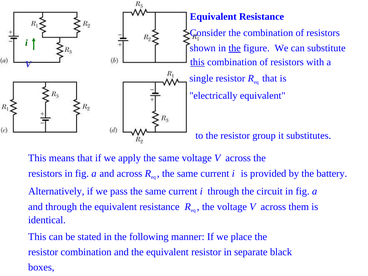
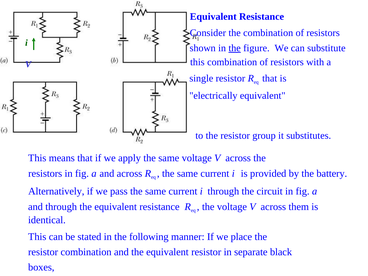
this at (197, 62) underline: present -> none
